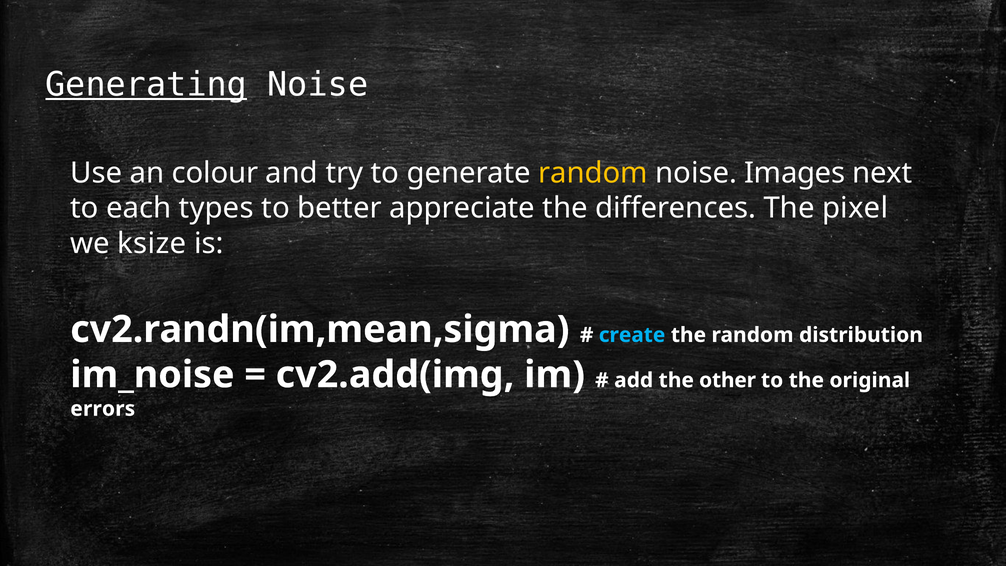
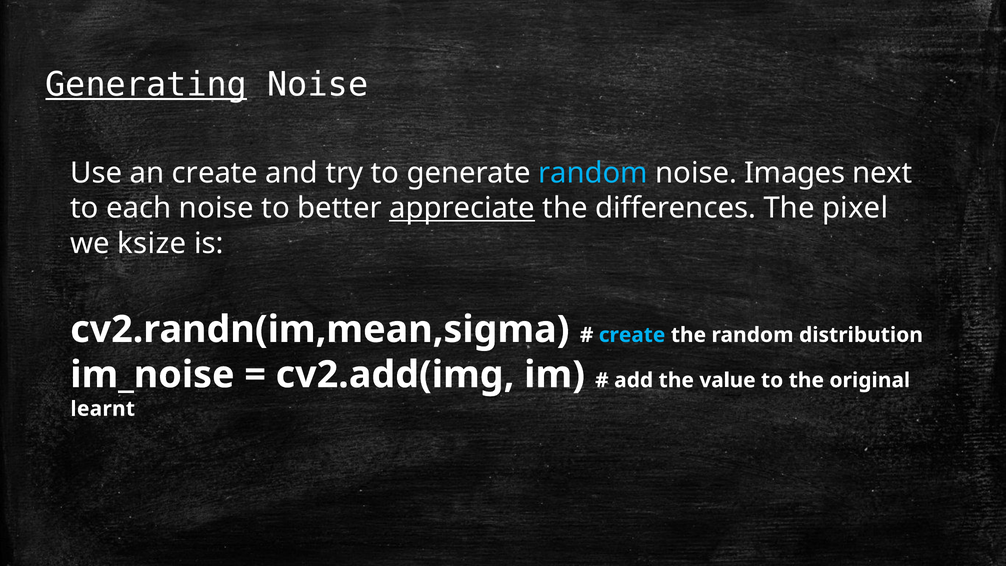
an colour: colour -> create
random at (593, 173) colour: yellow -> light blue
each types: types -> noise
appreciate underline: none -> present
other: other -> value
errors: errors -> learnt
